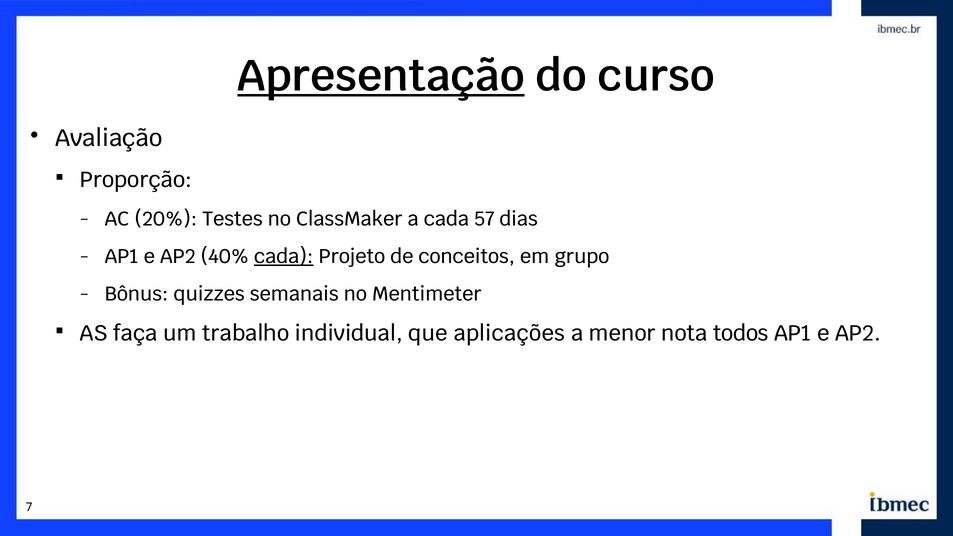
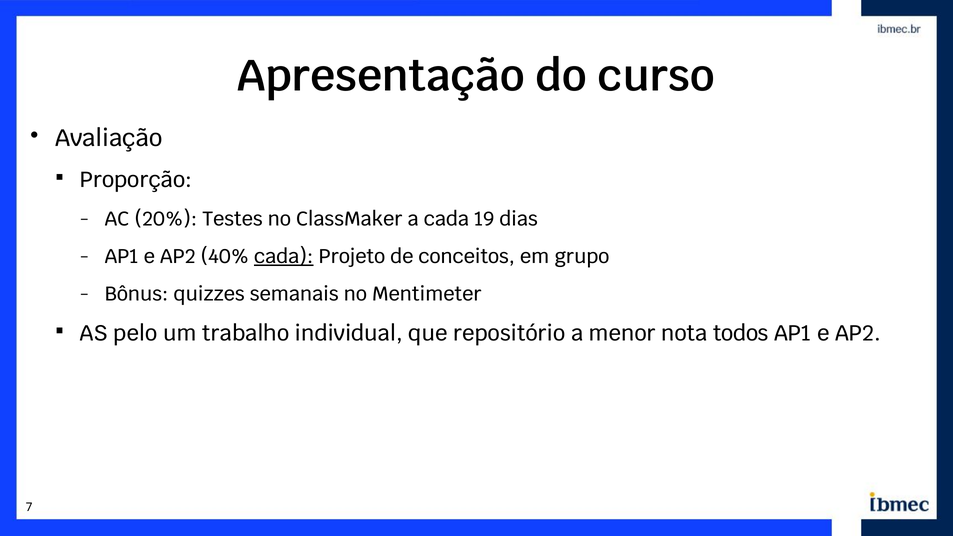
Apresentação underline: present -> none
57: 57 -> 19
faça: faça -> pelo
aplicações: aplicações -> repositório
